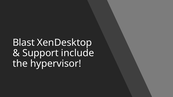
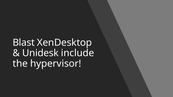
Support: Support -> Unidesk
